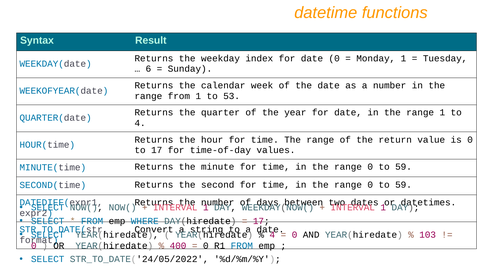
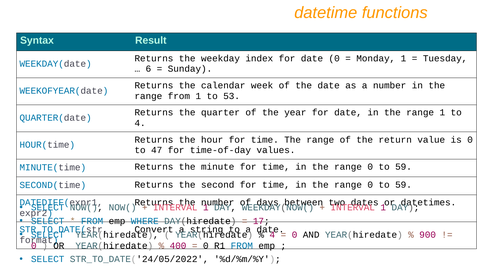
to 17: 17 -> 47
103: 103 -> 900
